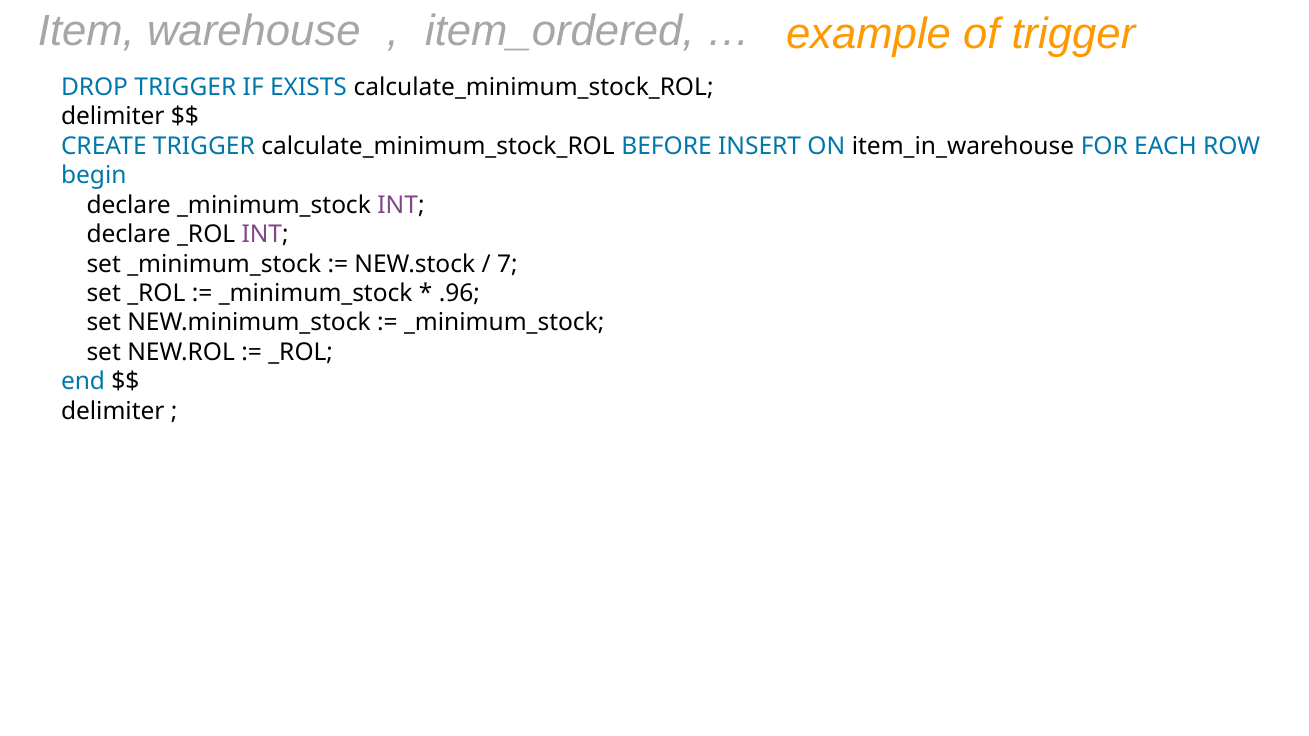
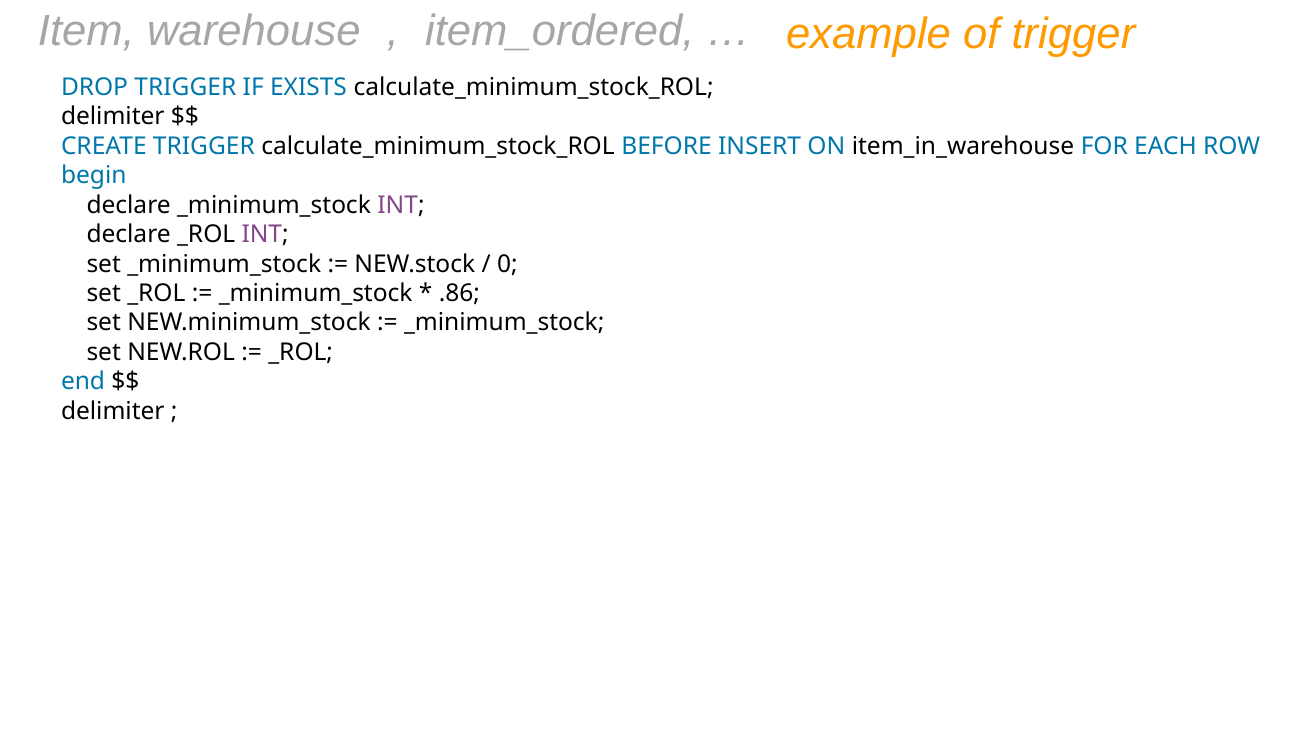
7: 7 -> 0
.96: .96 -> .86
